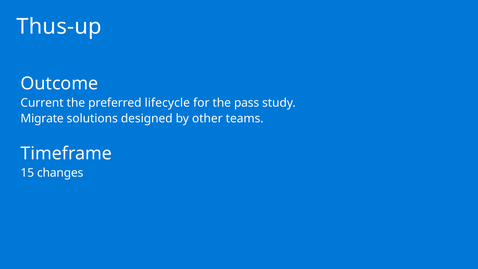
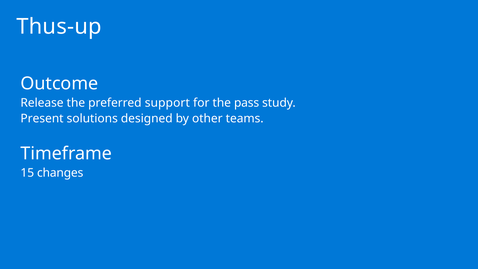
Current: Current -> Release
lifecycle: lifecycle -> support
Migrate: Migrate -> Present
